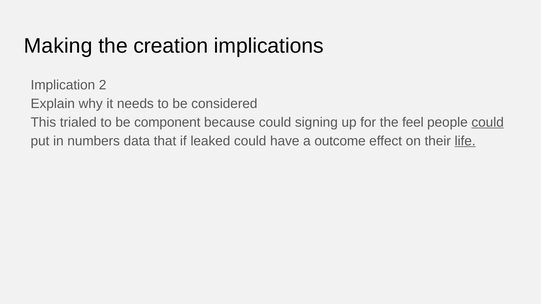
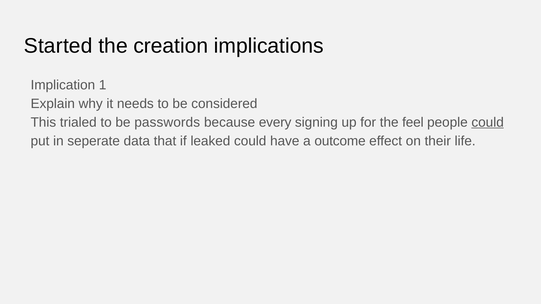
Making: Making -> Started
2: 2 -> 1
component: component -> passwords
because could: could -> every
numbers: numbers -> seperate
life underline: present -> none
